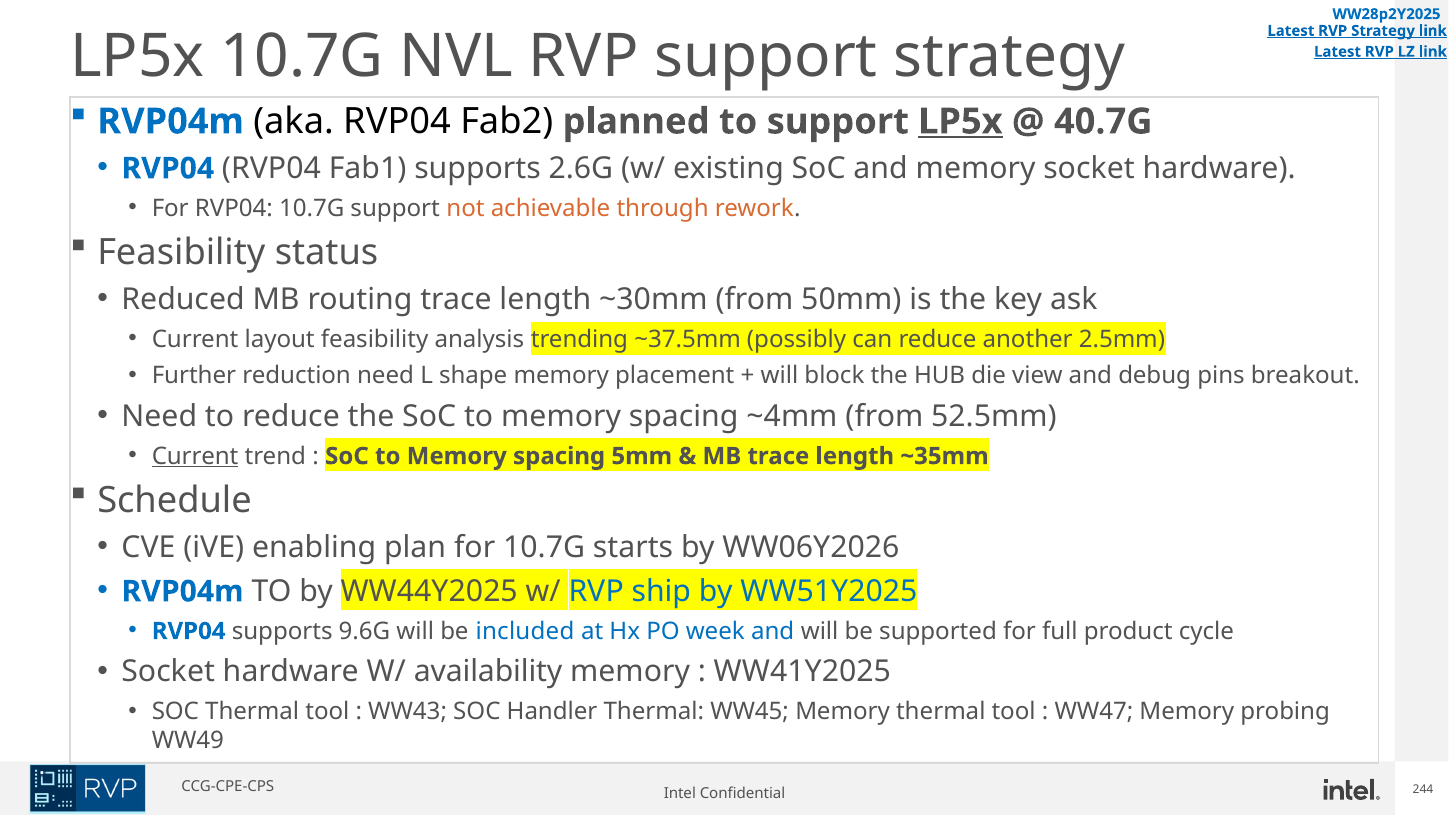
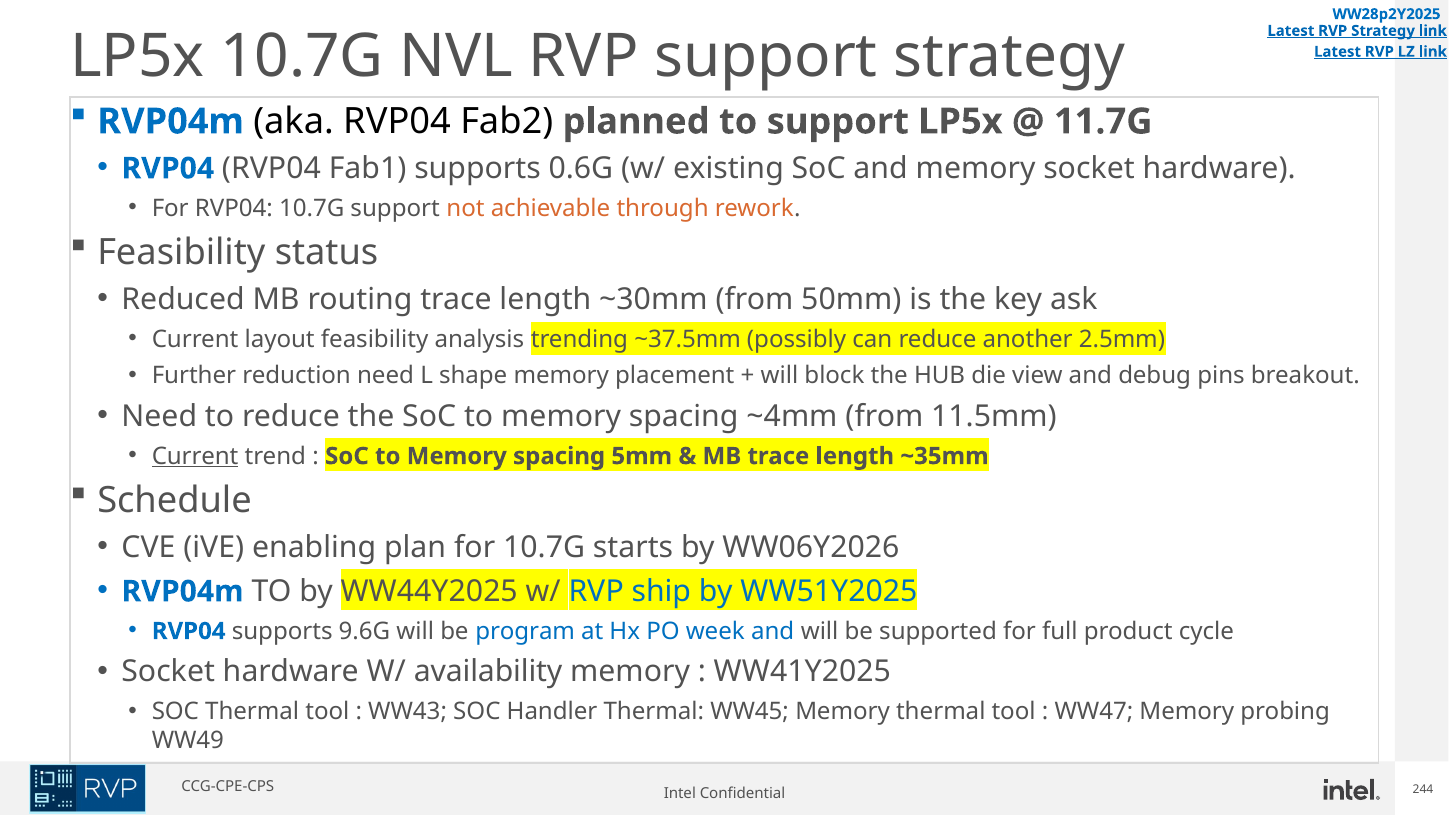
LP5x at (960, 122) underline: present -> none
40.7G: 40.7G -> 11.7G
2.6G: 2.6G -> 0.6G
52.5mm: 52.5mm -> 11.5mm
included: included -> program
